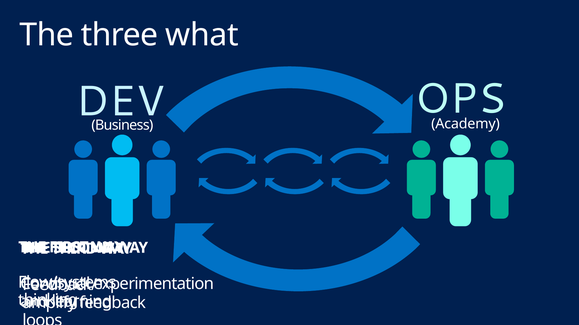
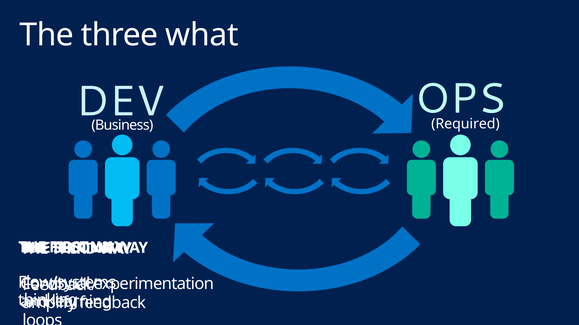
Academy: Academy -> Required
